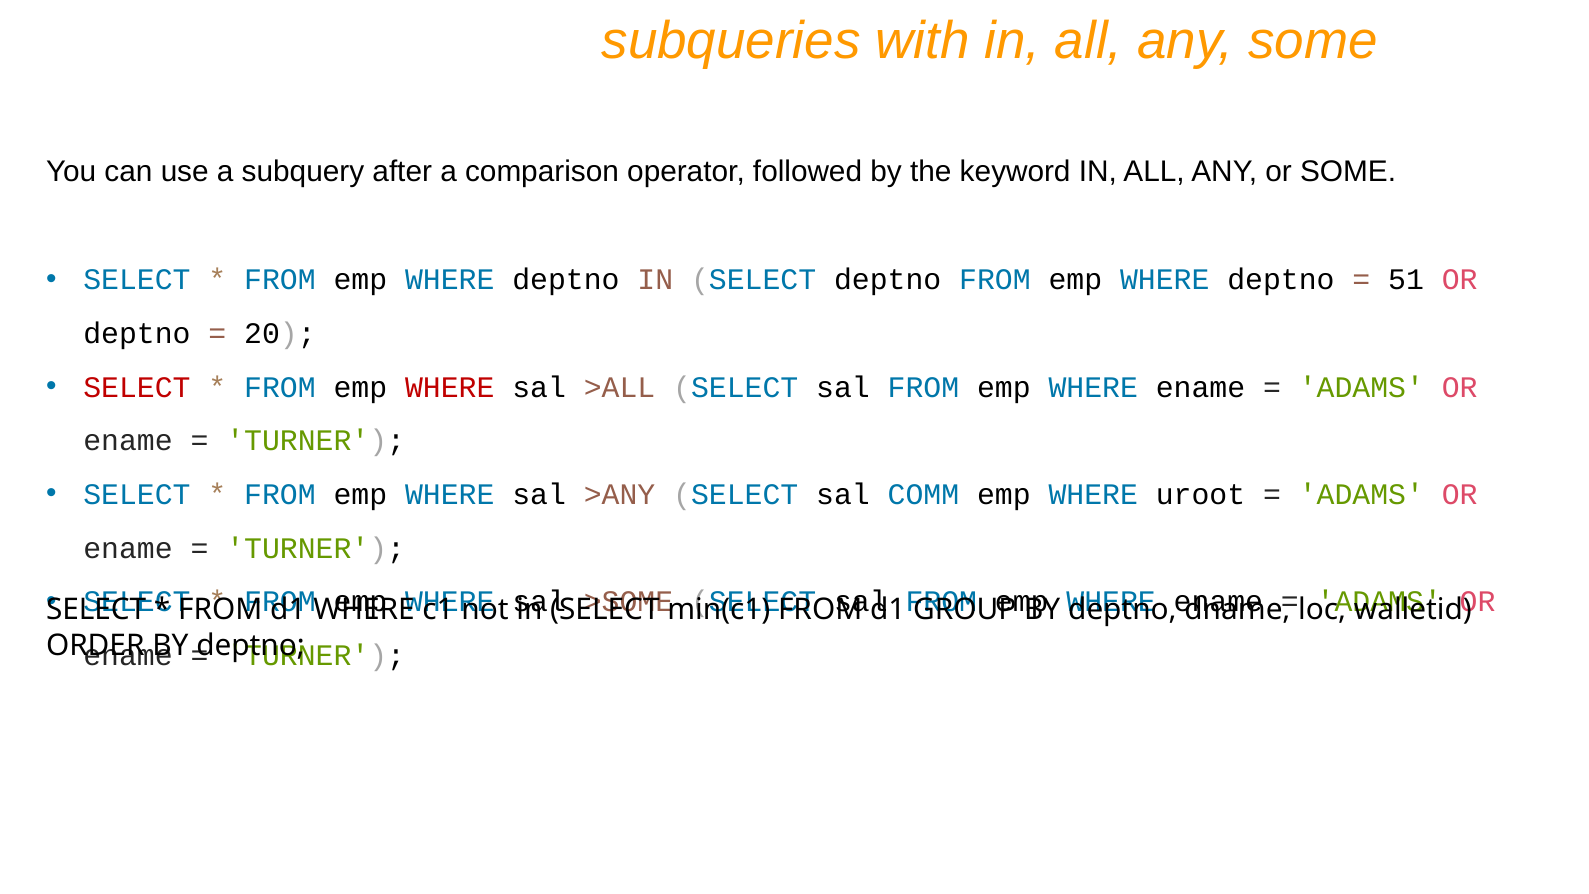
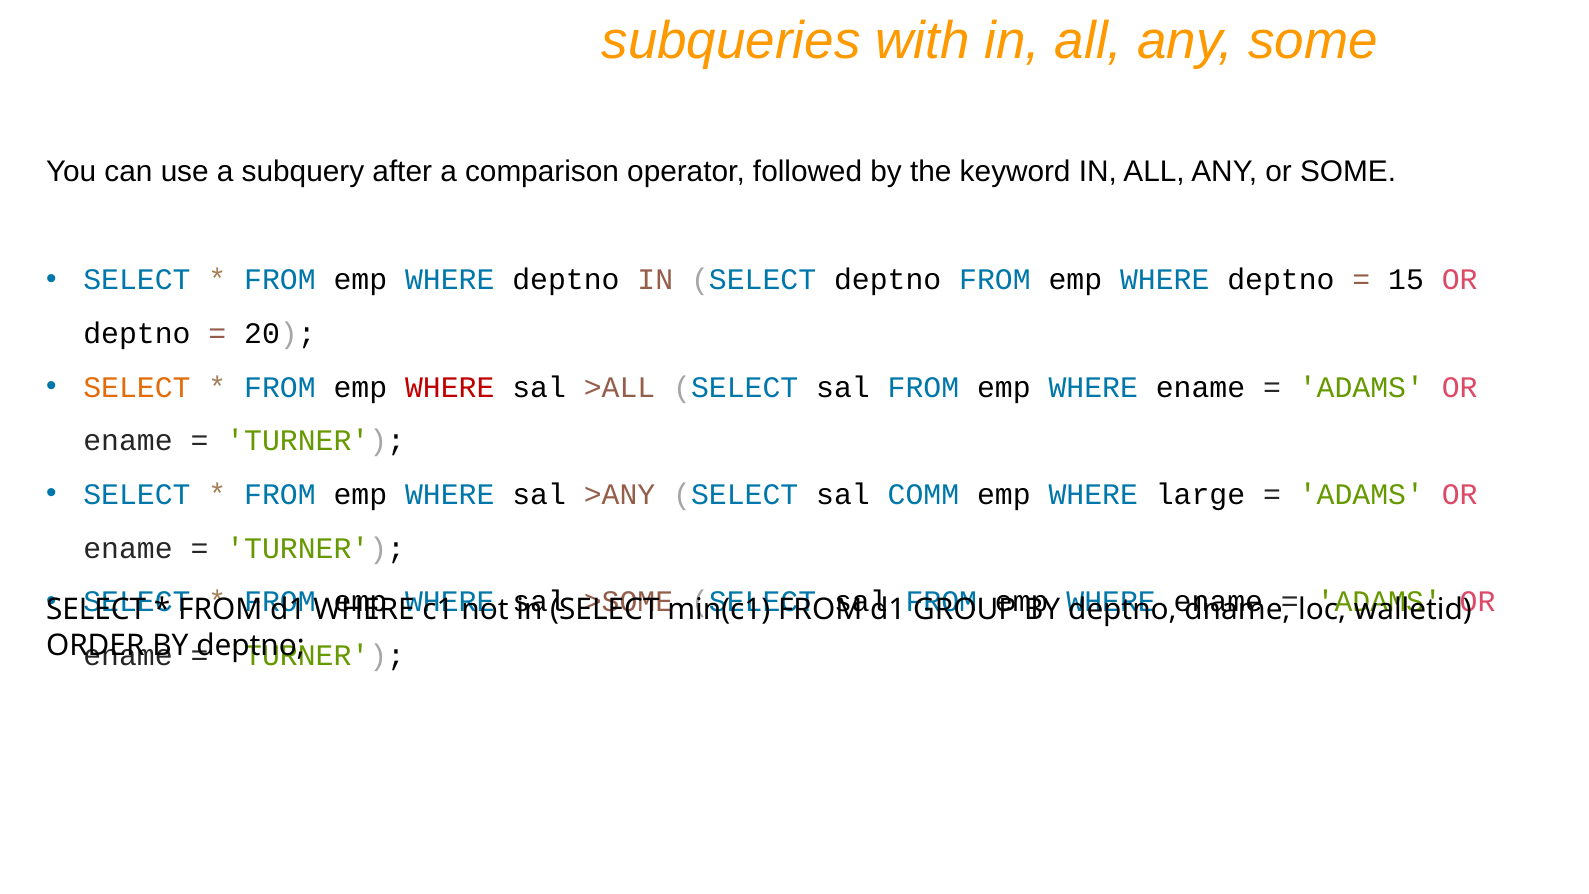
51: 51 -> 15
SELECT at (137, 387) colour: red -> orange
uroot: uroot -> large
